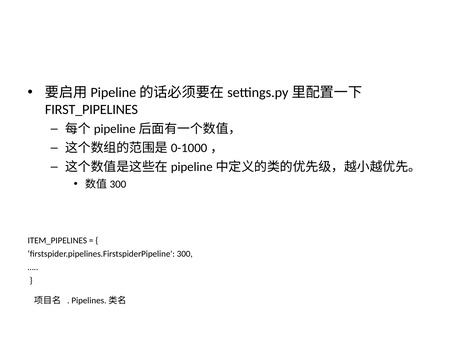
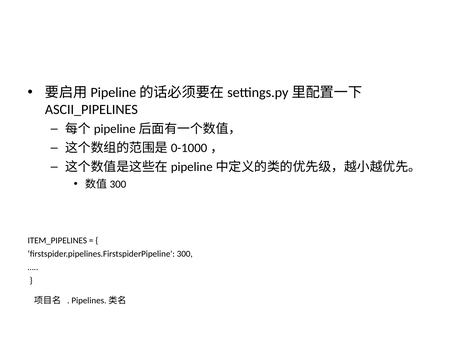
FIRST_PIPELINES: FIRST_PIPELINES -> ASCII_PIPELINES
